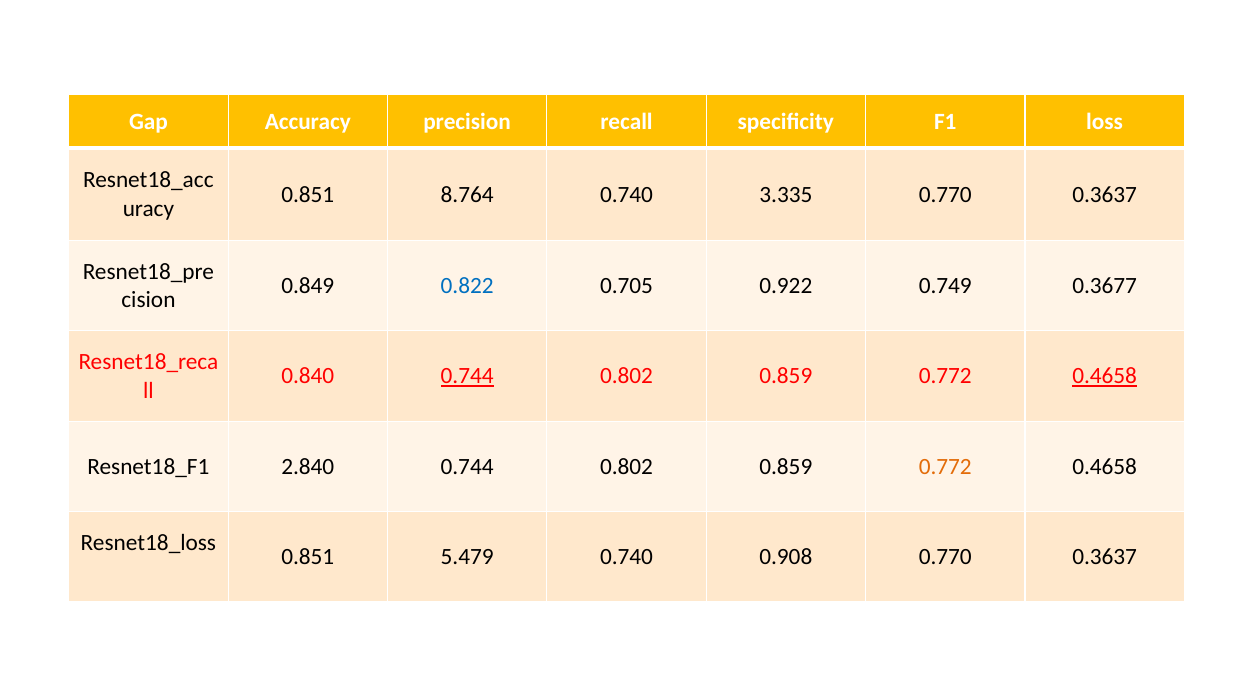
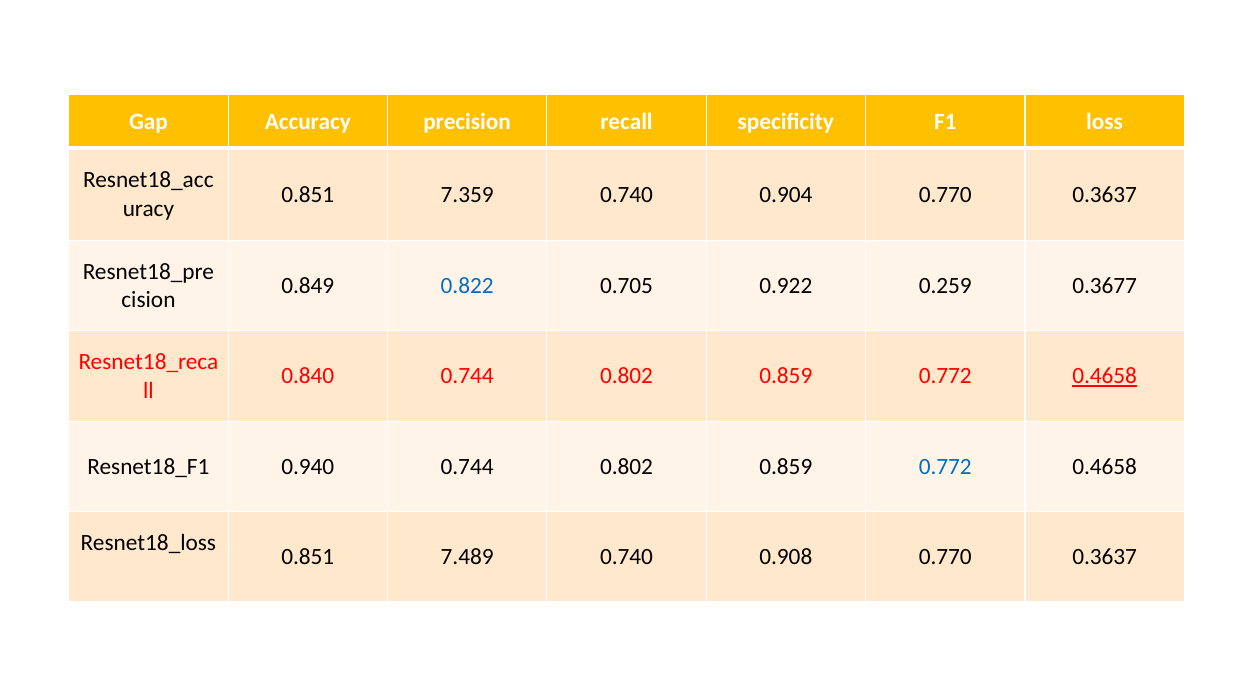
8.764: 8.764 -> 7.359
3.335: 3.335 -> 0.904
0.749: 0.749 -> 0.259
0.744 at (467, 376) underline: present -> none
2.840: 2.840 -> 0.940
0.772 at (945, 467) colour: orange -> blue
5.479: 5.479 -> 7.489
